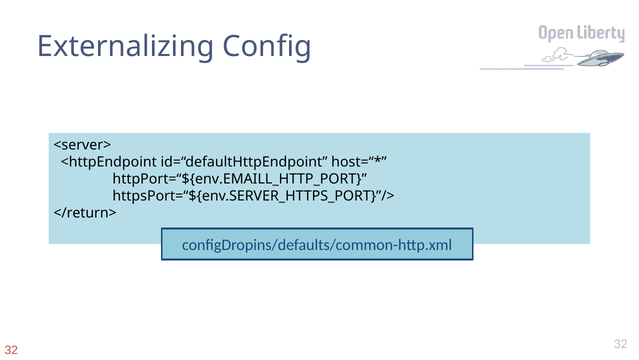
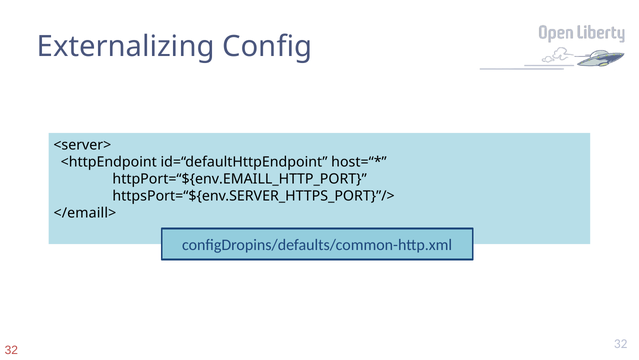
</return>: </return> -> </emaill>
